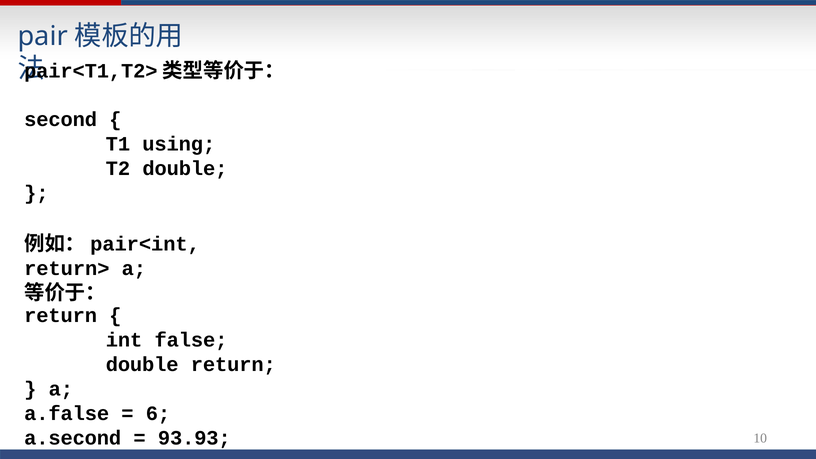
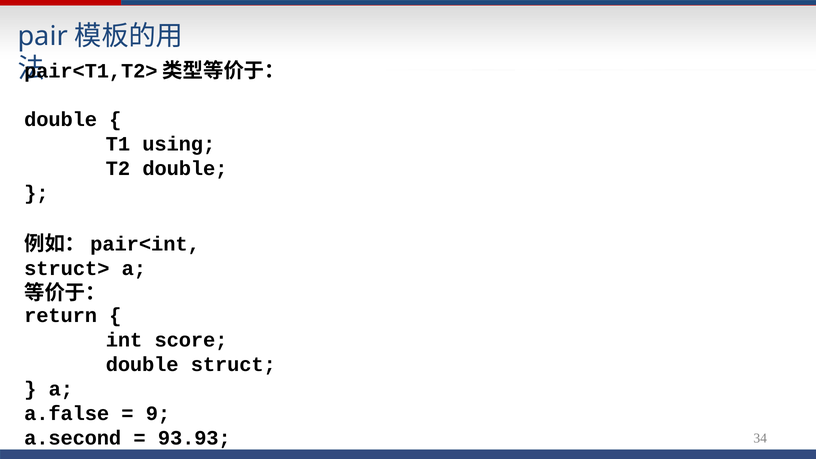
second at (61, 120): second -> double
return>: return> -> struct>
false: false -> score
double return: return -> struct
6: 6 -> 9
10: 10 -> 34
